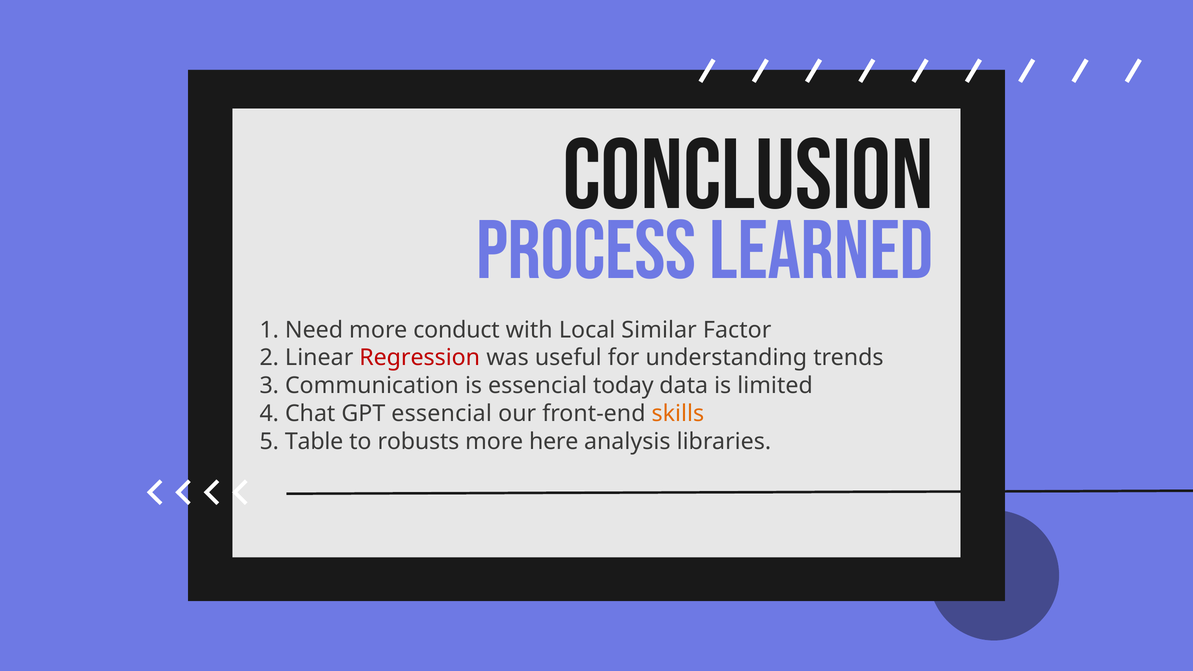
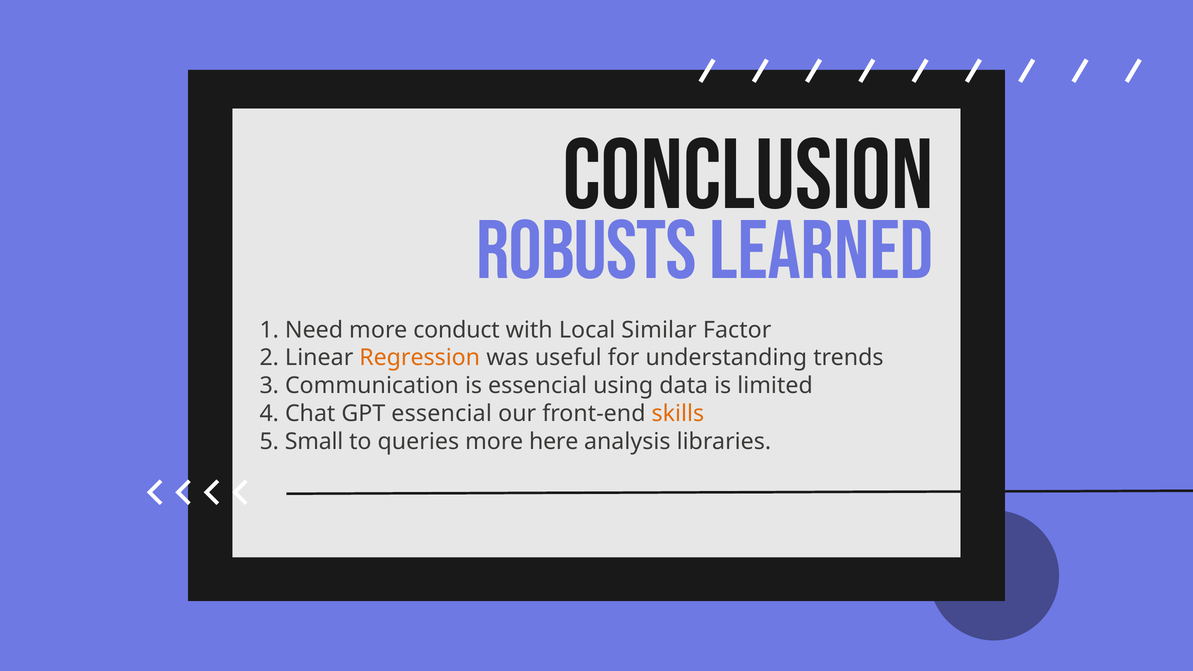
PROCESS: PROCESS -> ROBUSTS
Regression colour: red -> orange
today: today -> using
Table: Table -> Small
robusts: robusts -> queries
